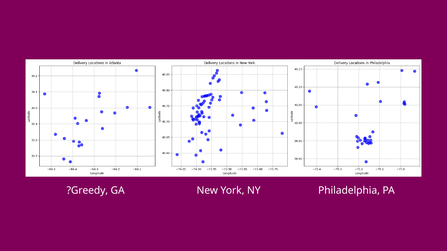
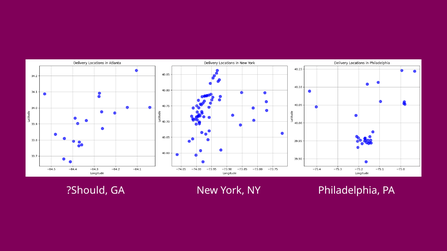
?Greedy: ?Greedy -> ?Should
